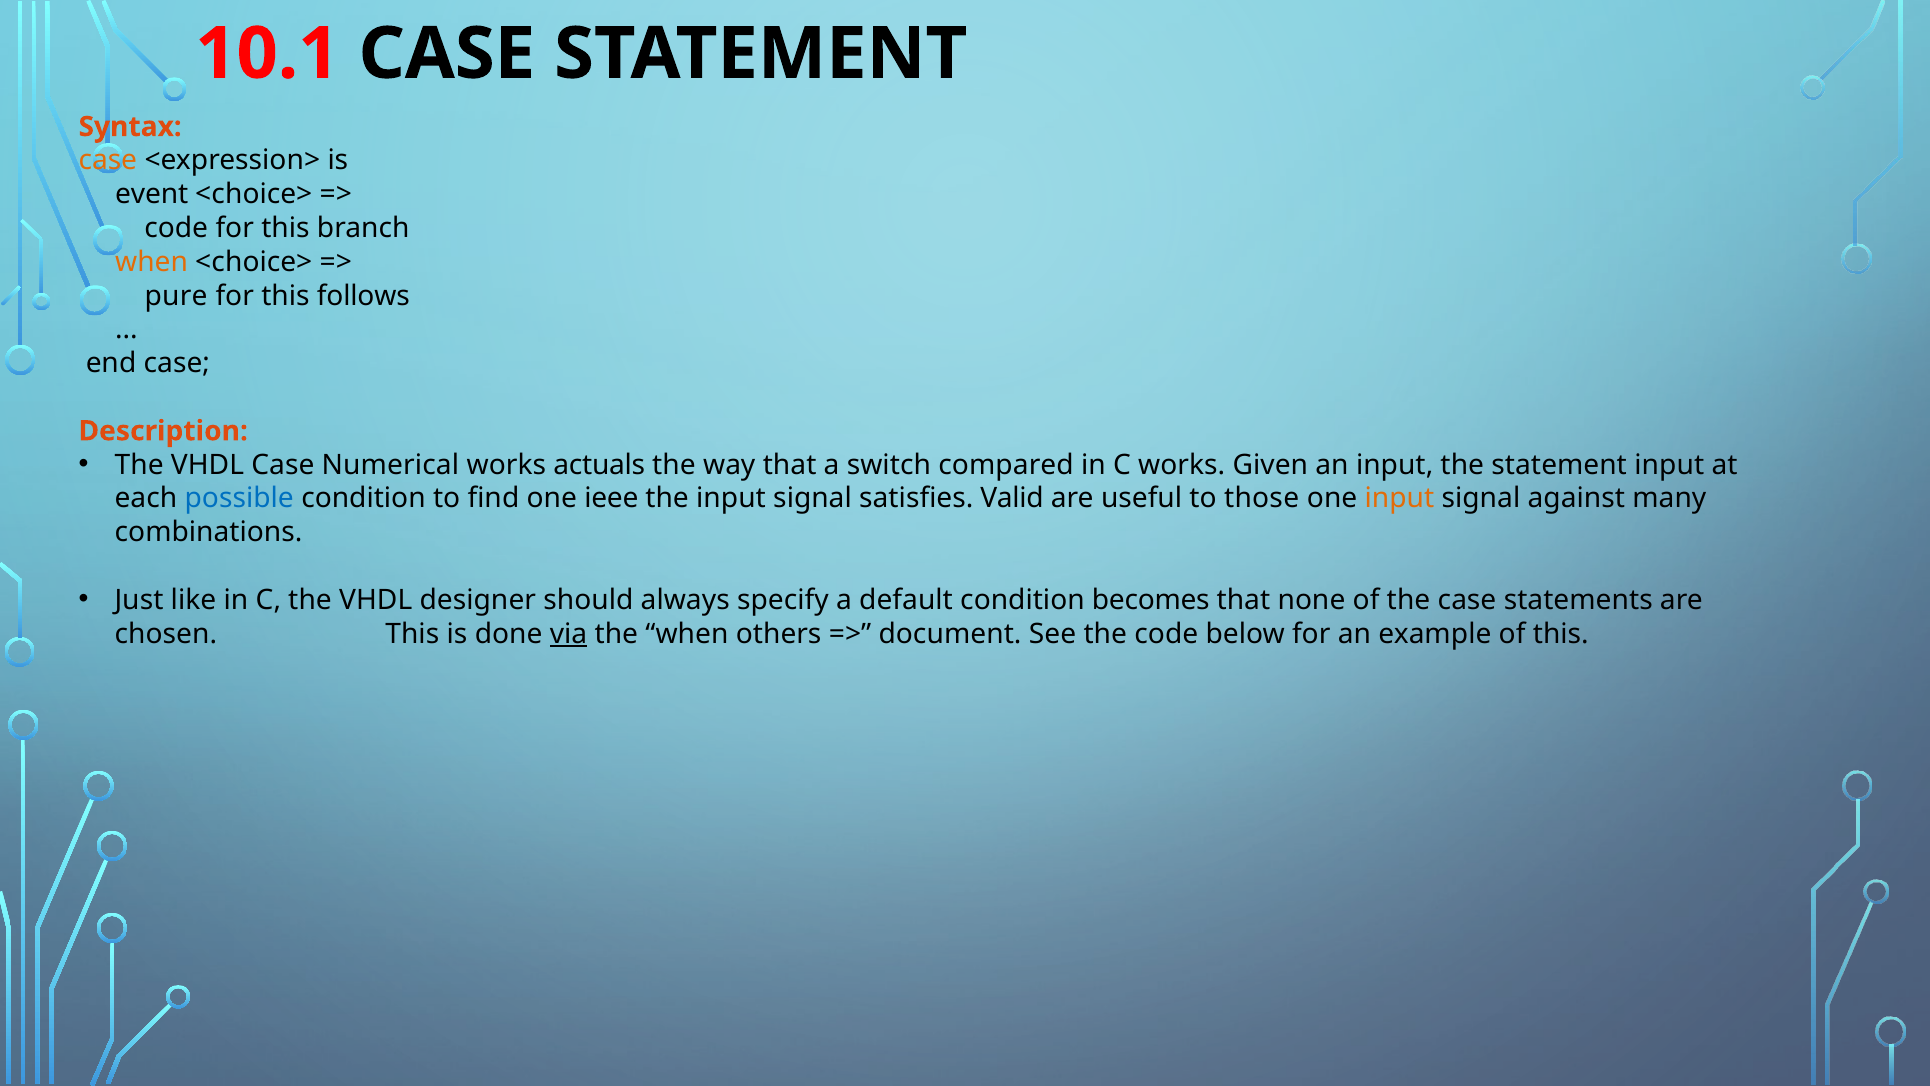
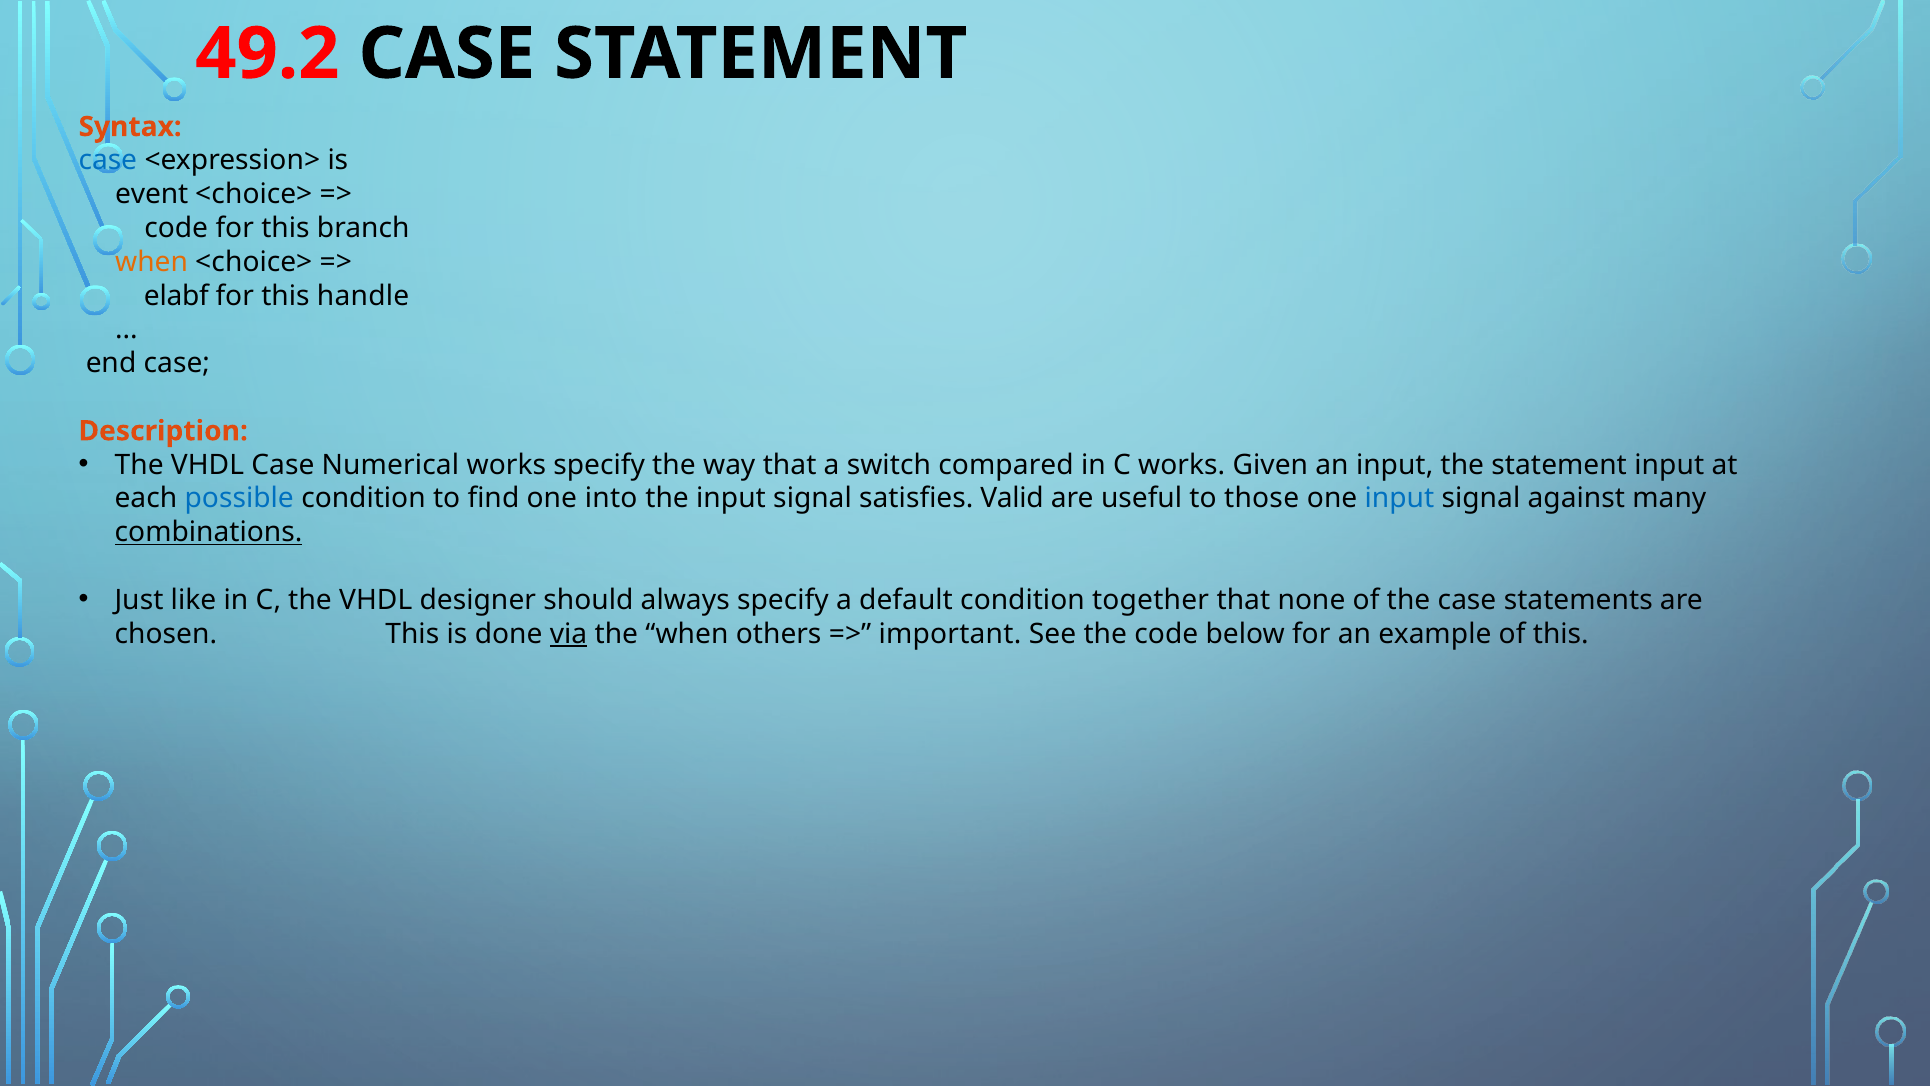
10.1: 10.1 -> 49.2
case at (108, 161) colour: orange -> blue
pure: pure -> elabf
follows: follows -> handle
works actuals: actuals -> specify
ieee: ieee -> into
input at (1399, 498) colour: orange -> blue
combinations underline: none -> present
becomes: becomes -> together
document: document -> important
